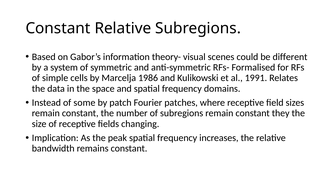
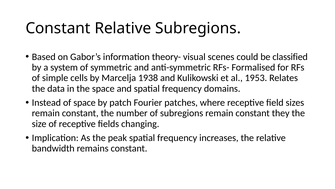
different: different -> classified
1986: 1986 -> 1938
1991: 1991 -> 1953
of some: some -> space
